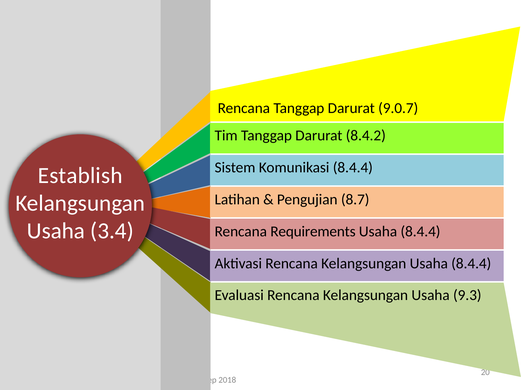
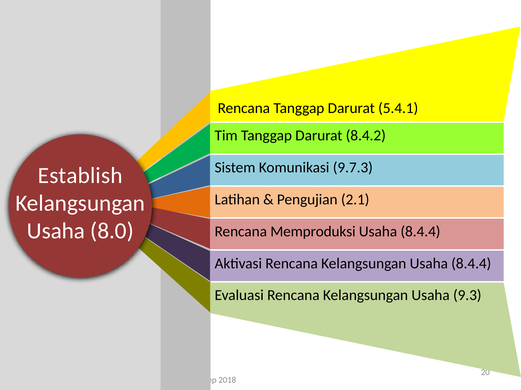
9.0.7: 9.0.7 -> 5.4.1
Komunikasi 8.4.4: 8.4.4 -> 9.7.3
8.7: 8.7 -> 2.1
3.4: 3.4 -> 8.0
Requirements: Requirements -> Memproduksi
